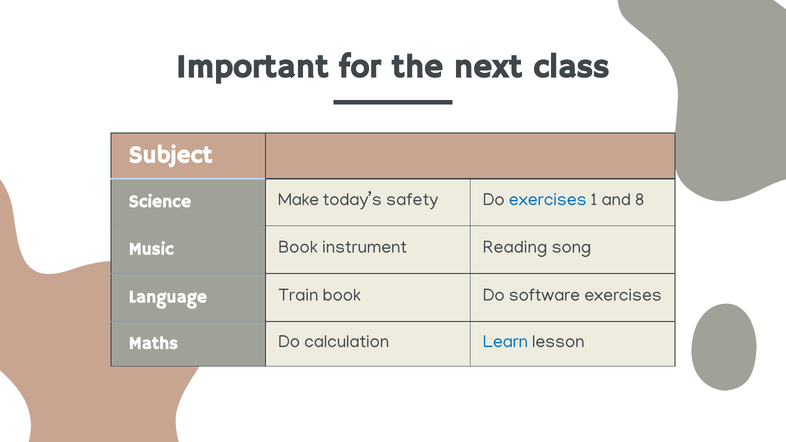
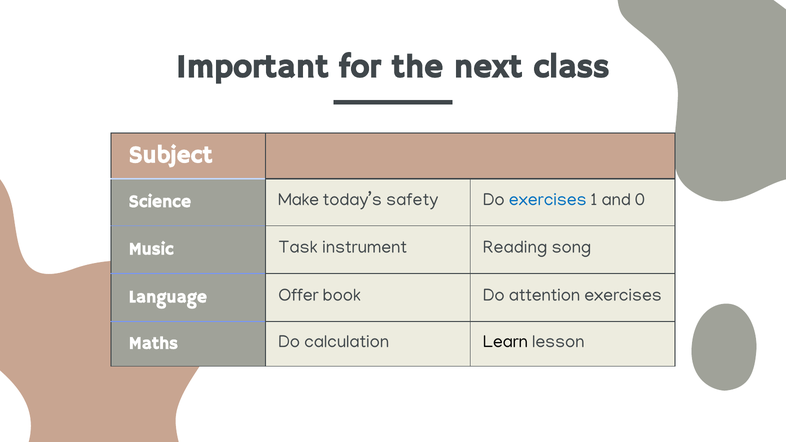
8: 8 -> 0
Music Book: Book -> Task
Train: Train -> Offer
software: software -> attention
Learn colour: blue -> black
